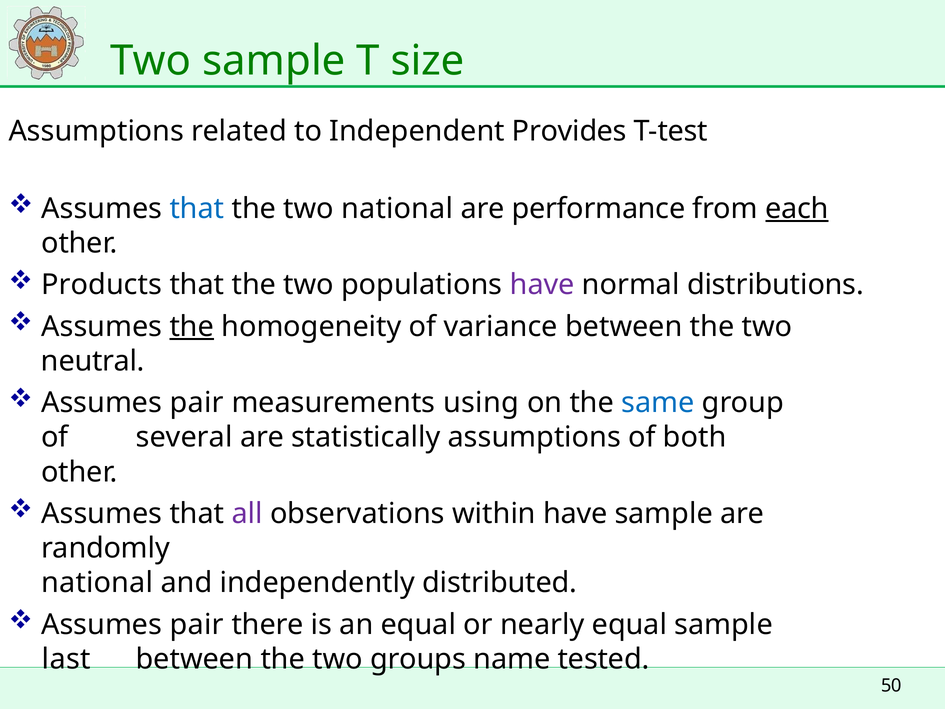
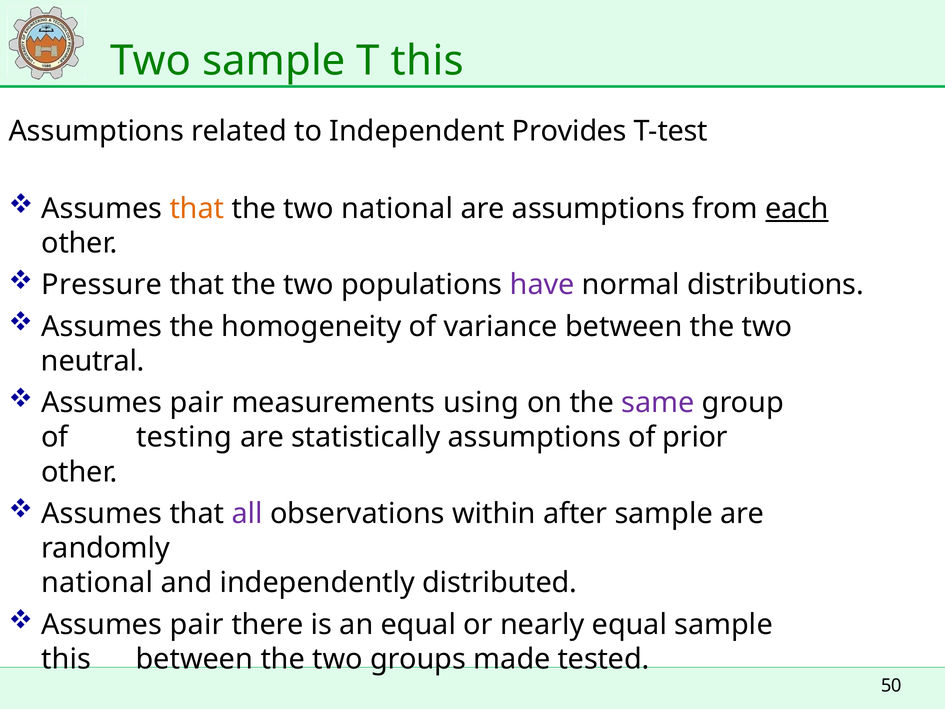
T size: size -> this
that at (197, 209) colour: blue -> orange
are performance: performance -> assumptions
Products: Products -> Pressure
the at (192, 326) underline: present -> none
same colour: blue -> purple
several: several -> testing
both: both -> prior
within have: have -> after
last at (66, 659): last -> this
name: name -> made
